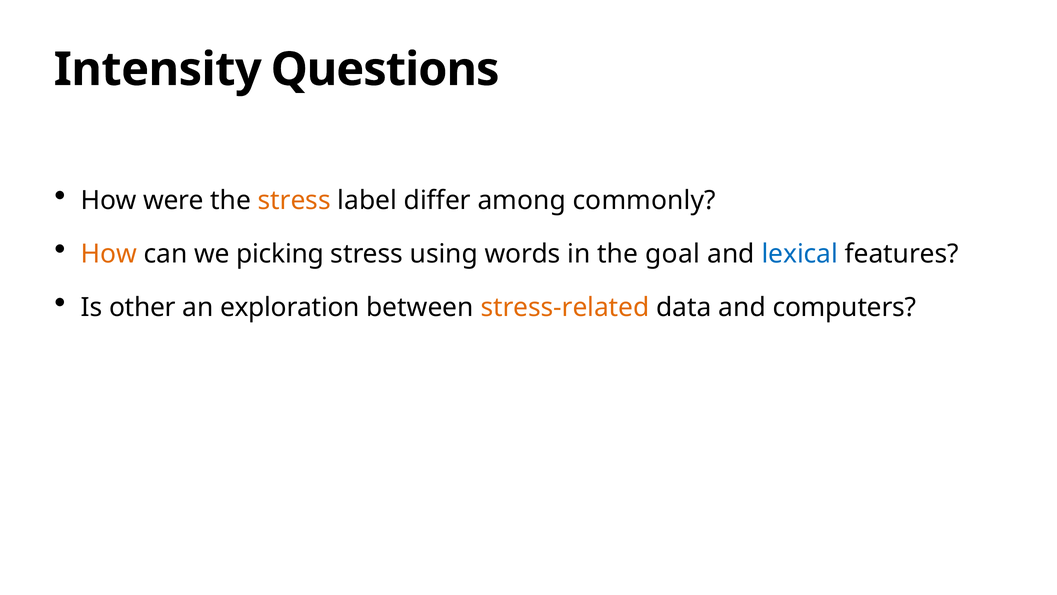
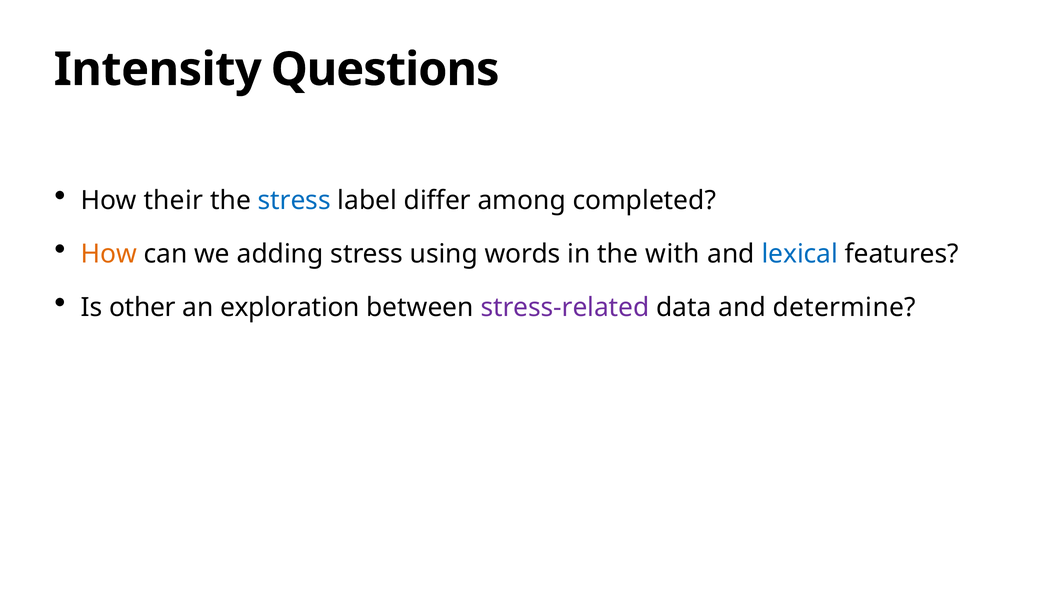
were: were -> their
stress at (294, 200) colour: orange -> blue
commonly: commonly -> completed
picking: picking -> adding
goal: goal -> with
stress-related colour: orange -> purple
computers: computers -> determine
